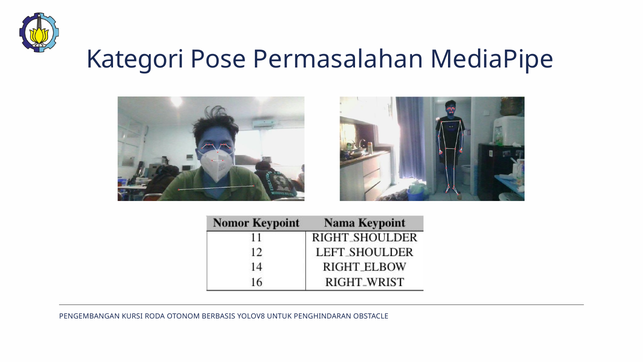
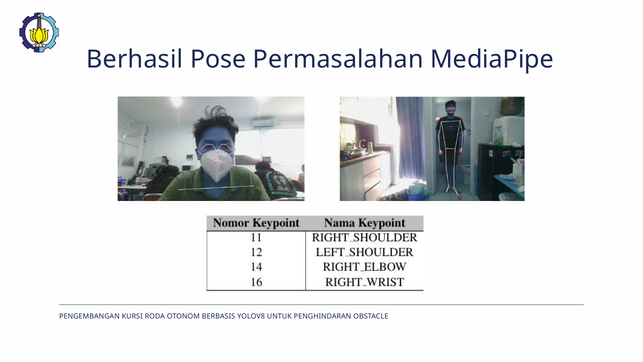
Kategori: Kategori -> Berhasil
